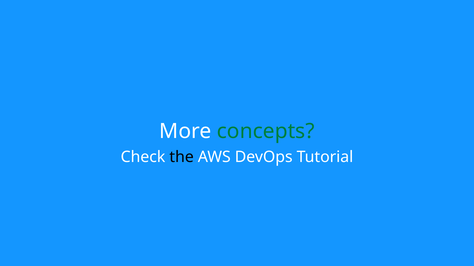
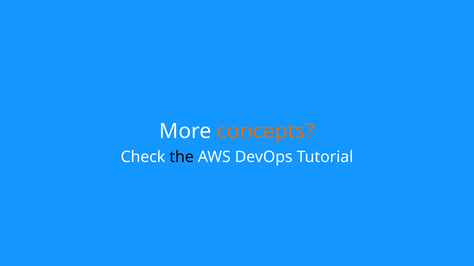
concepts colour: green -> orange
